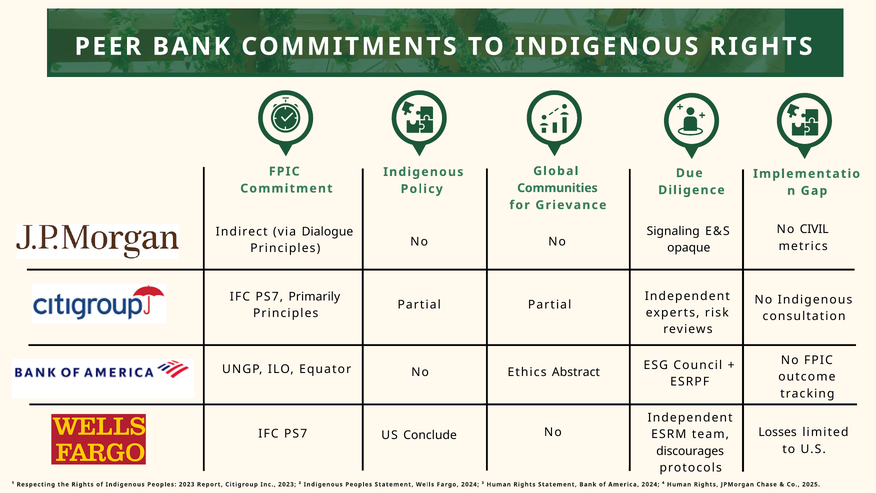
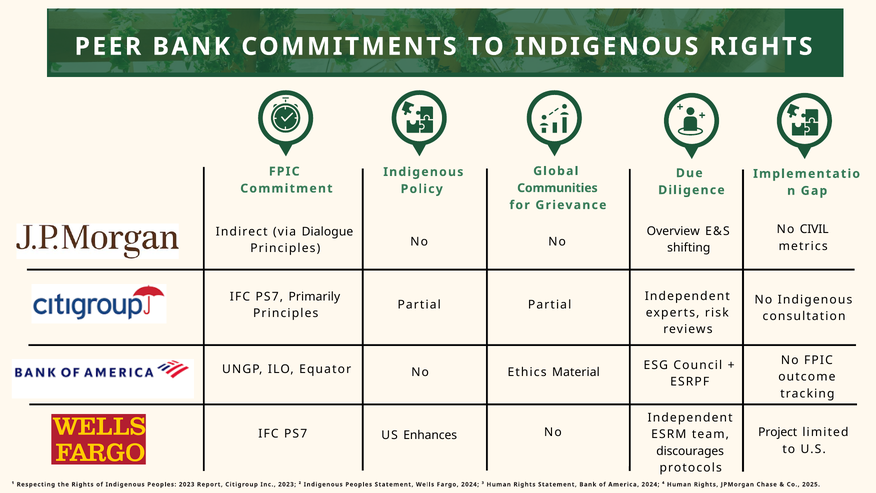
Signaling: Signaling -> Overview
opaque: opaque -> shifting
Abstract: Abstract -> Material
Losses: Losses -> Project
Conclude: Conclude -> Enhances
